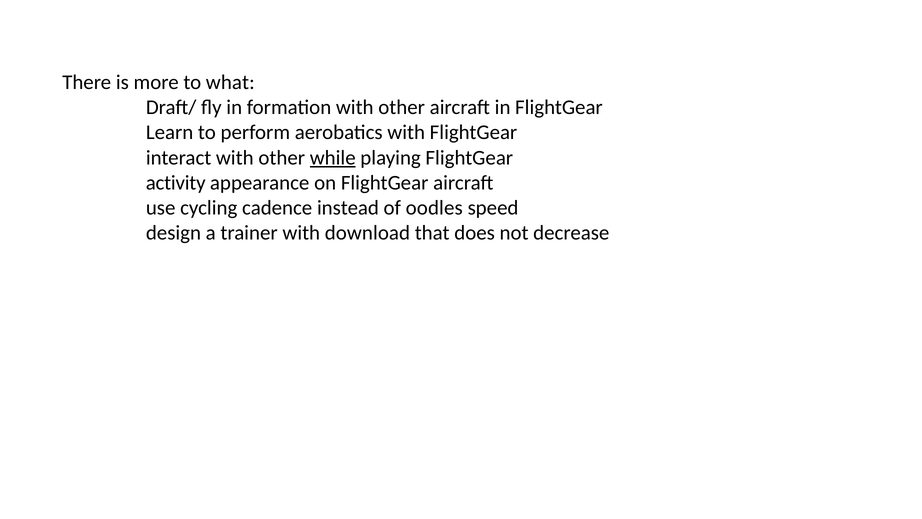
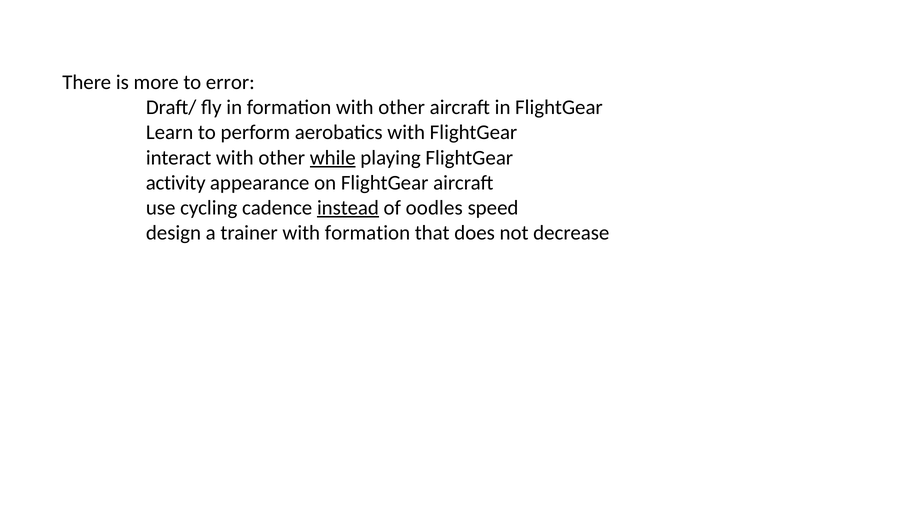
what: what -> error
instead underline: none -> present
with download: download -> formation
